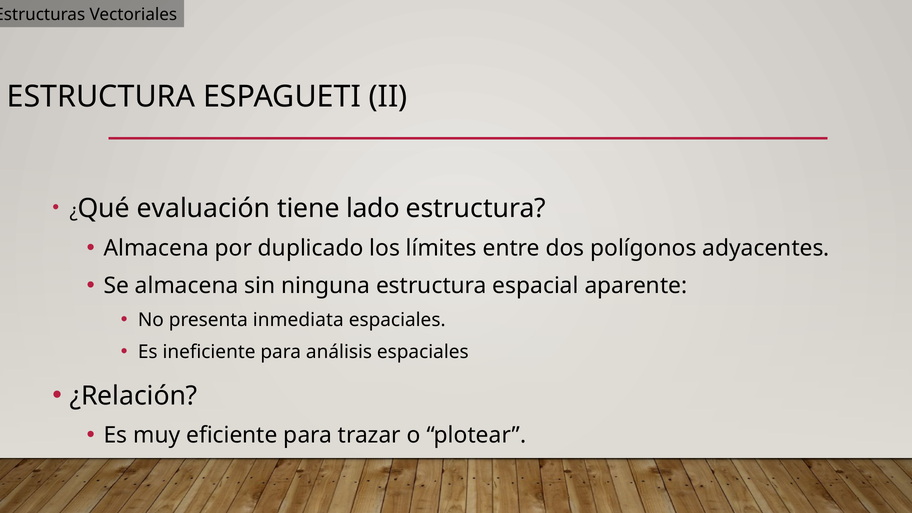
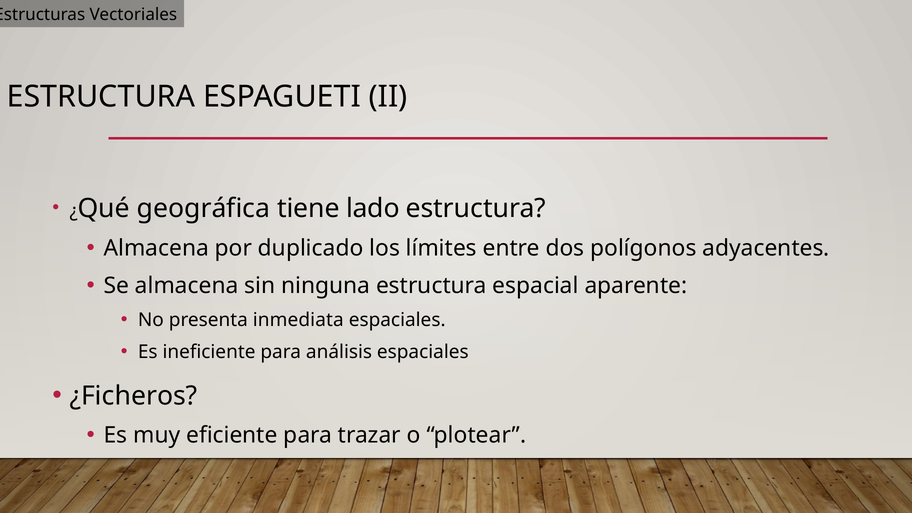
evaluación: evaluación -> geográfica
¿Relación: ¿Relación -> ¿Ficheros
